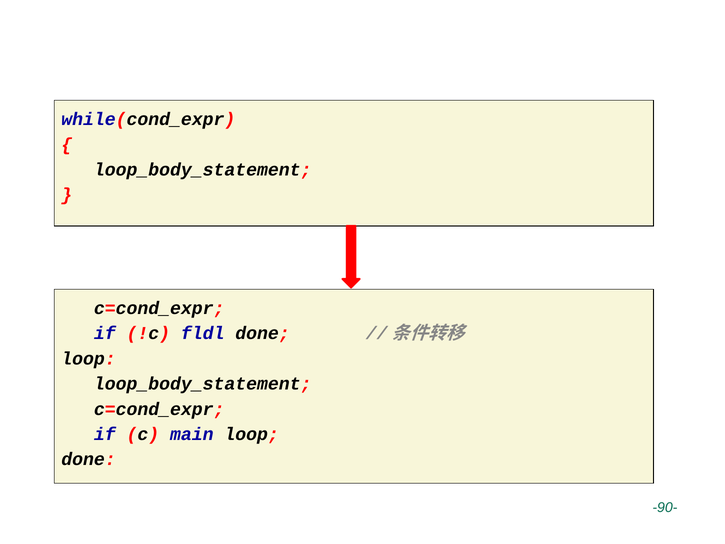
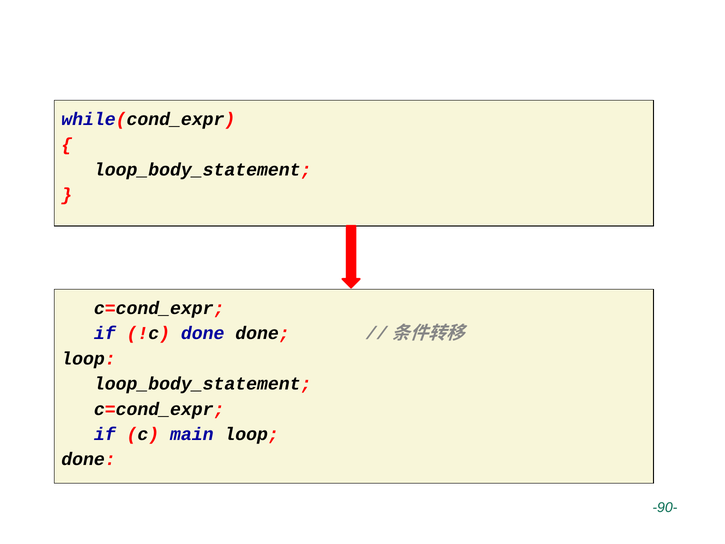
!c fldl: fldl -> done
